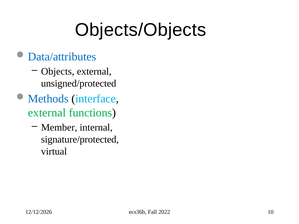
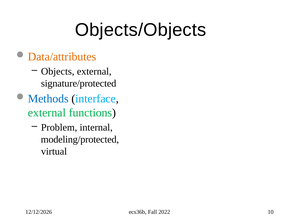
Data/attributes colour: blue -> orange
unsigned/protected: unsigned/protected -> signature/protected
Member: Member -> Problem
signature/protected: signature/protected -> modeling/protected
